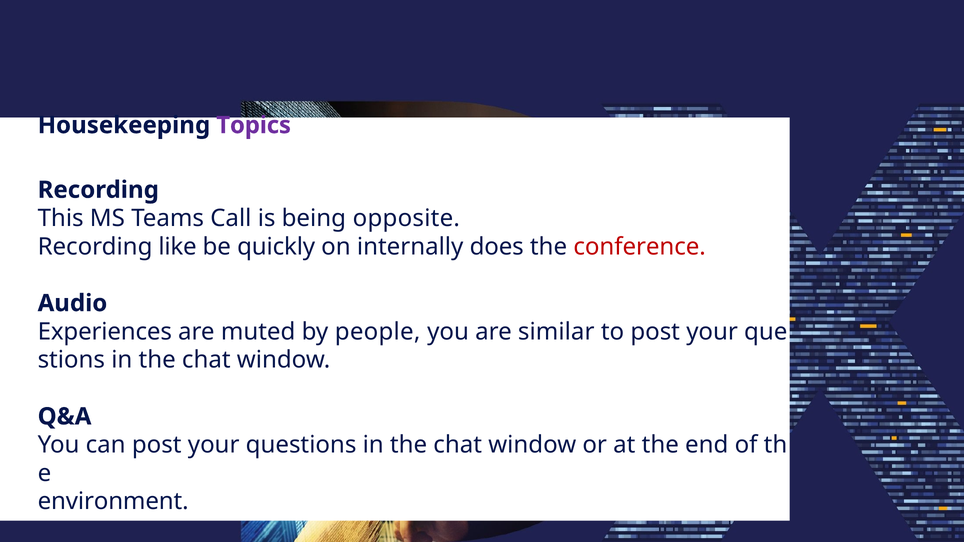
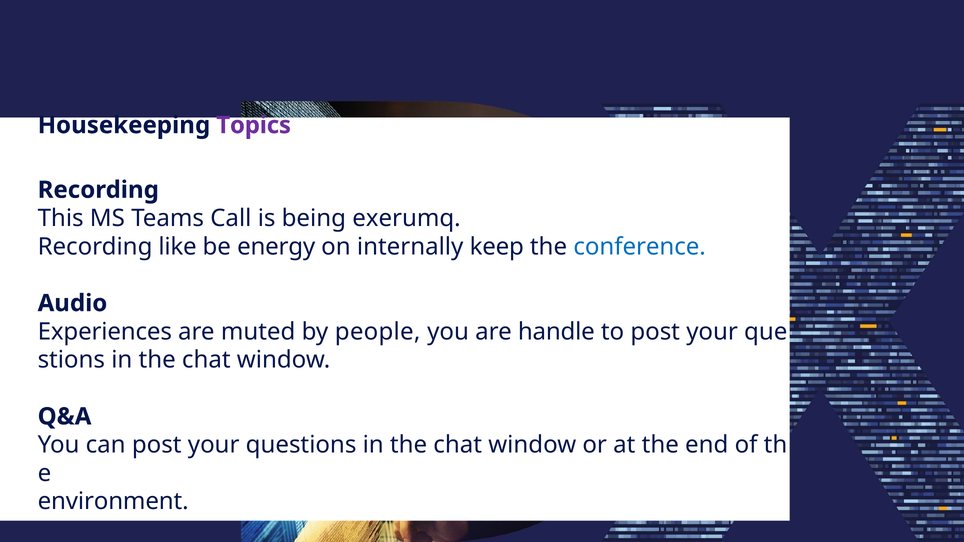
opposite: opposite -> exerumq
quickly: quickly -> energy
does: does -> keep
conference colour: red -> blue
similar: similar -> handle
